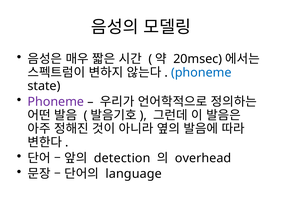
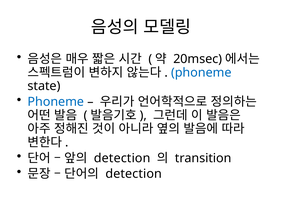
Phoneme at (56, 102) colour: purple -> blue
overhead: overhead -> transition
language at (134, 174): language -> detection
